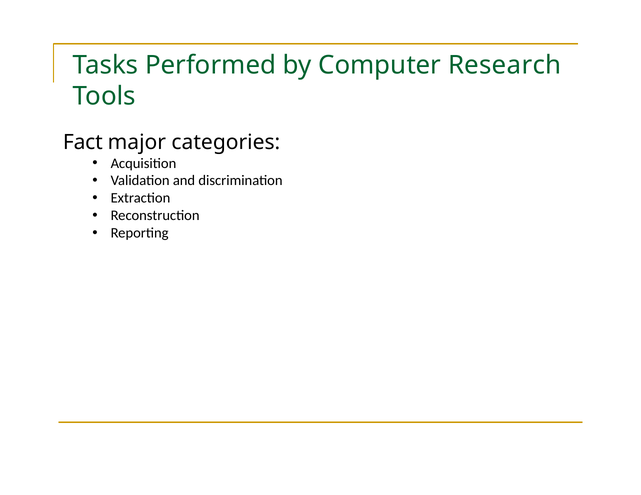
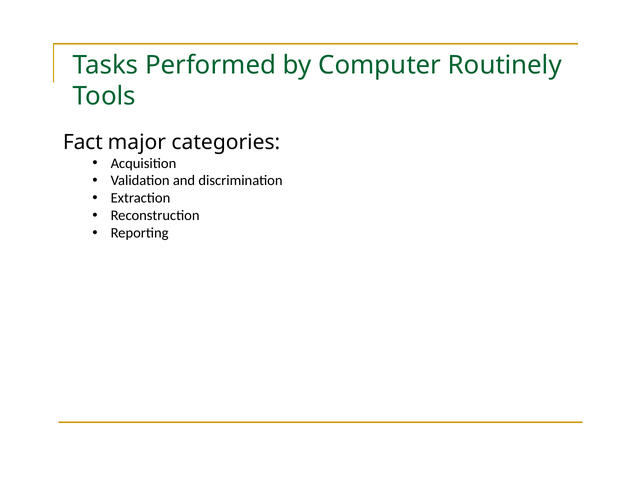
Research: Research -> Routinely
